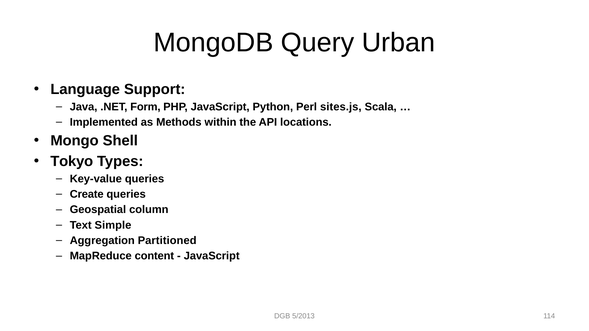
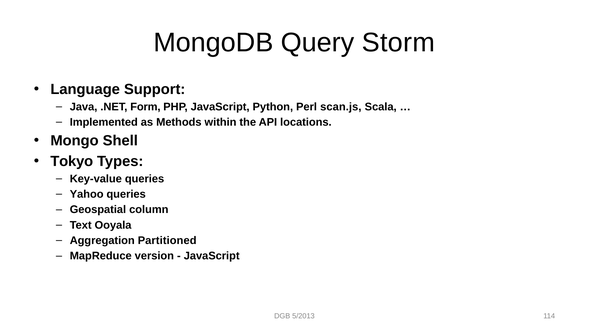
Urban: Urban -> Storm
sites.js: sites.js -> scan.js
Create: Create -> Yahoo
Simple: Simple -> Ooyala
content: content -> version
